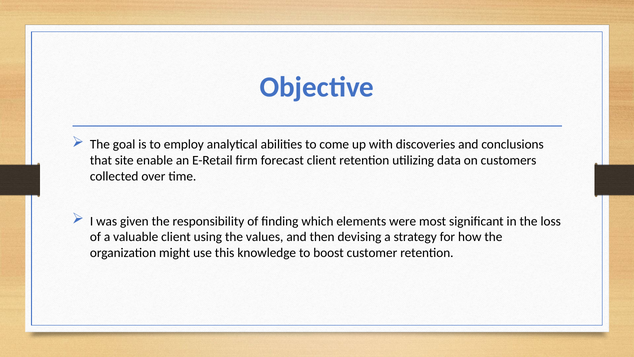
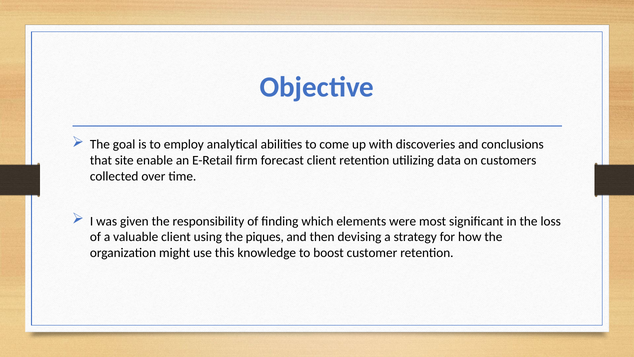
values: values -> piques
